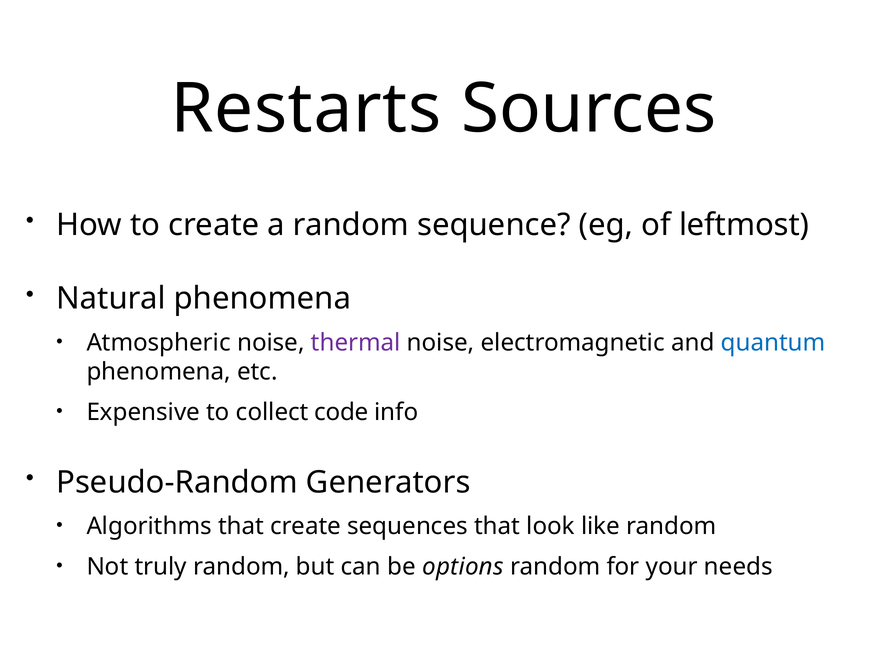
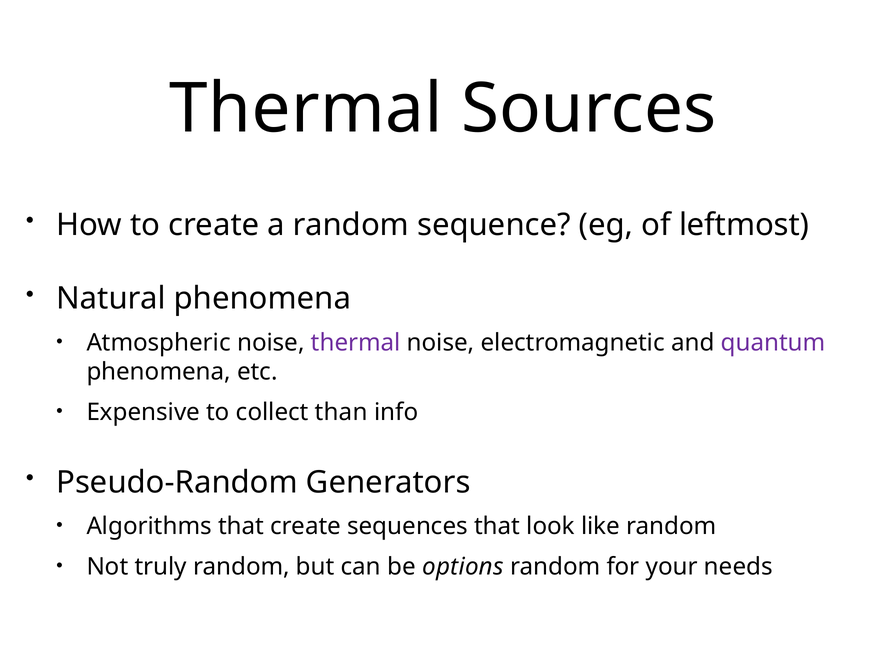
Restarts at (306, 109): Restarts -> Thermal
quantum colour: blue -> purple
code: code -> than
